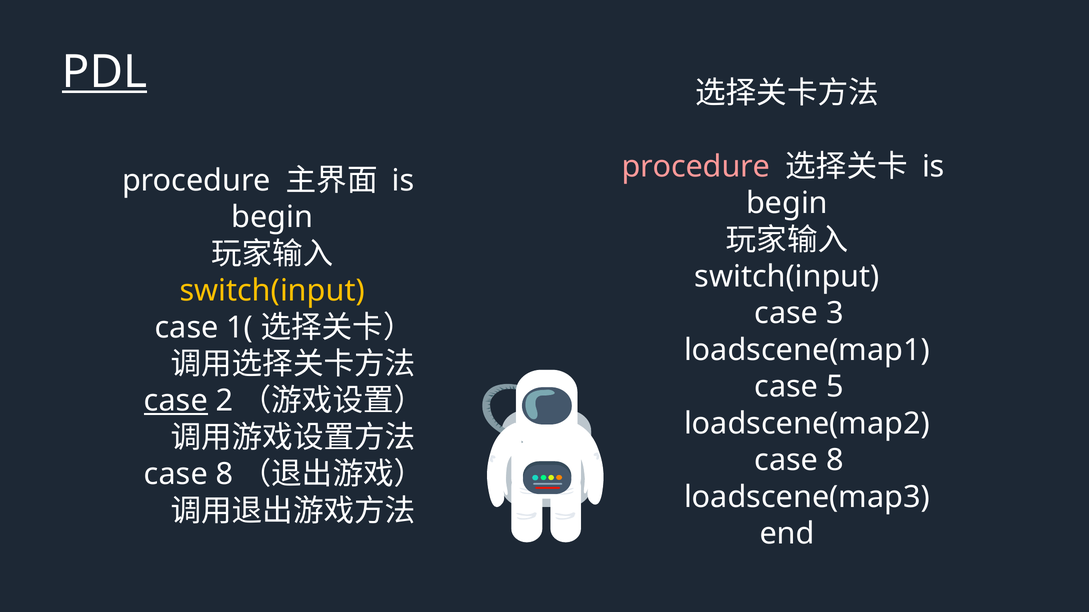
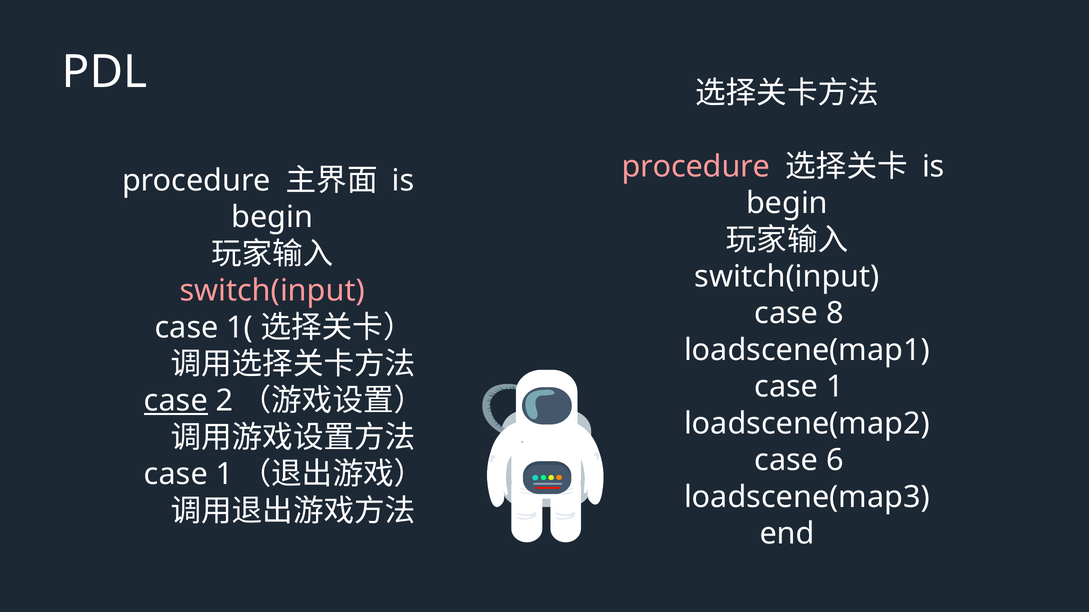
PDL underline: present -> none
switch(input at (272, 291) colour: yellow -> pink
3: 3 -> 8
5 at (835, 387): 5 -> 1
8 at (835, 461): 8 -> 6
8 at (224, 475): 8 -> 1
